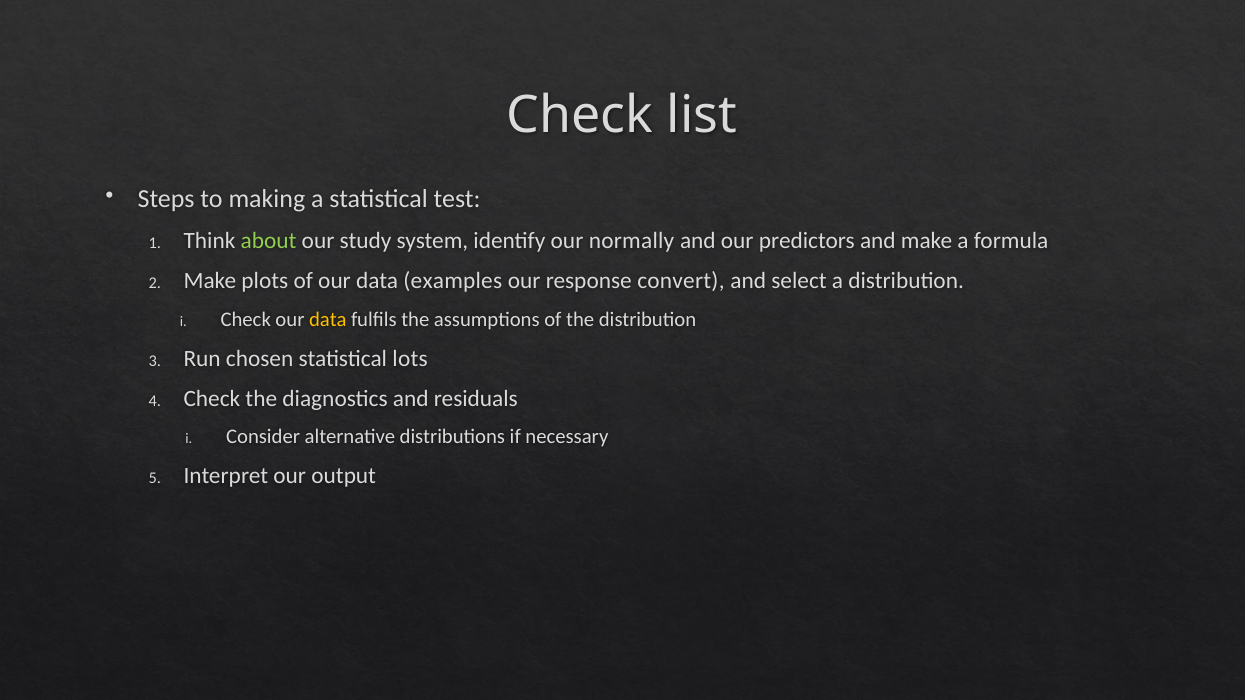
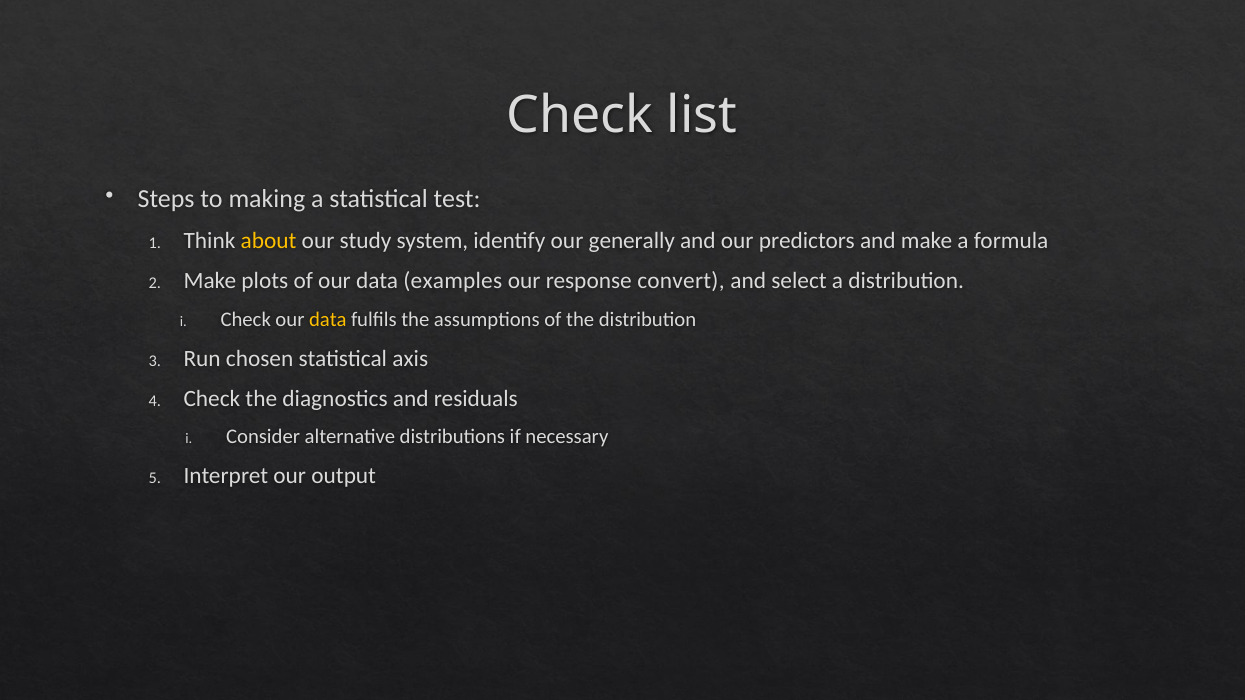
about colour: light green -> yellow
normally: normally -> generally
lots: lots -> axis
